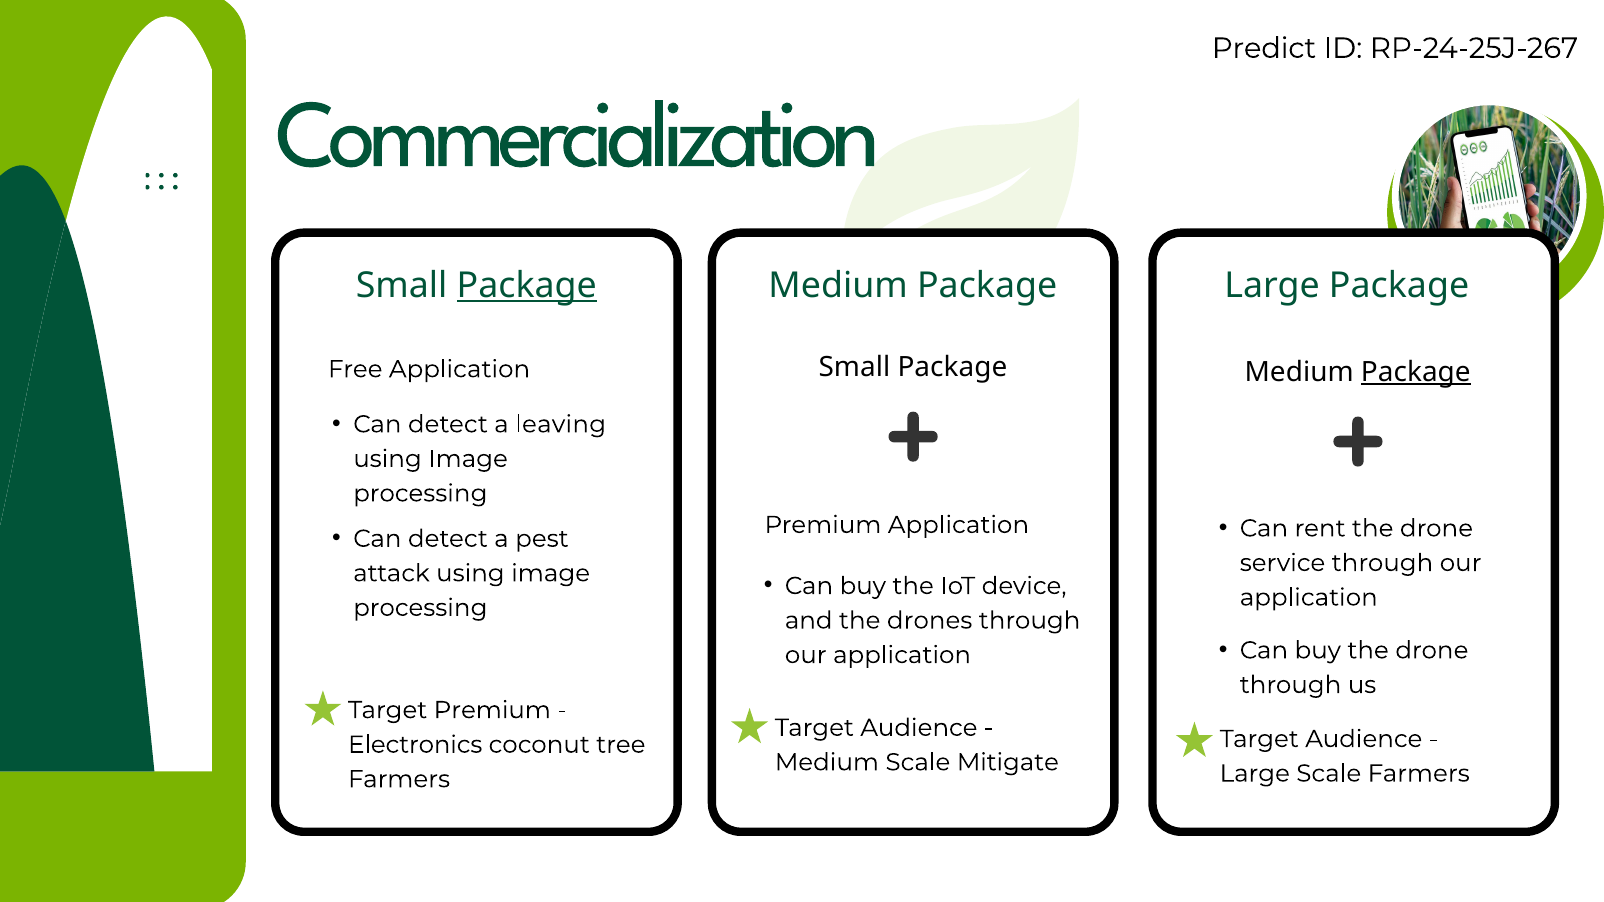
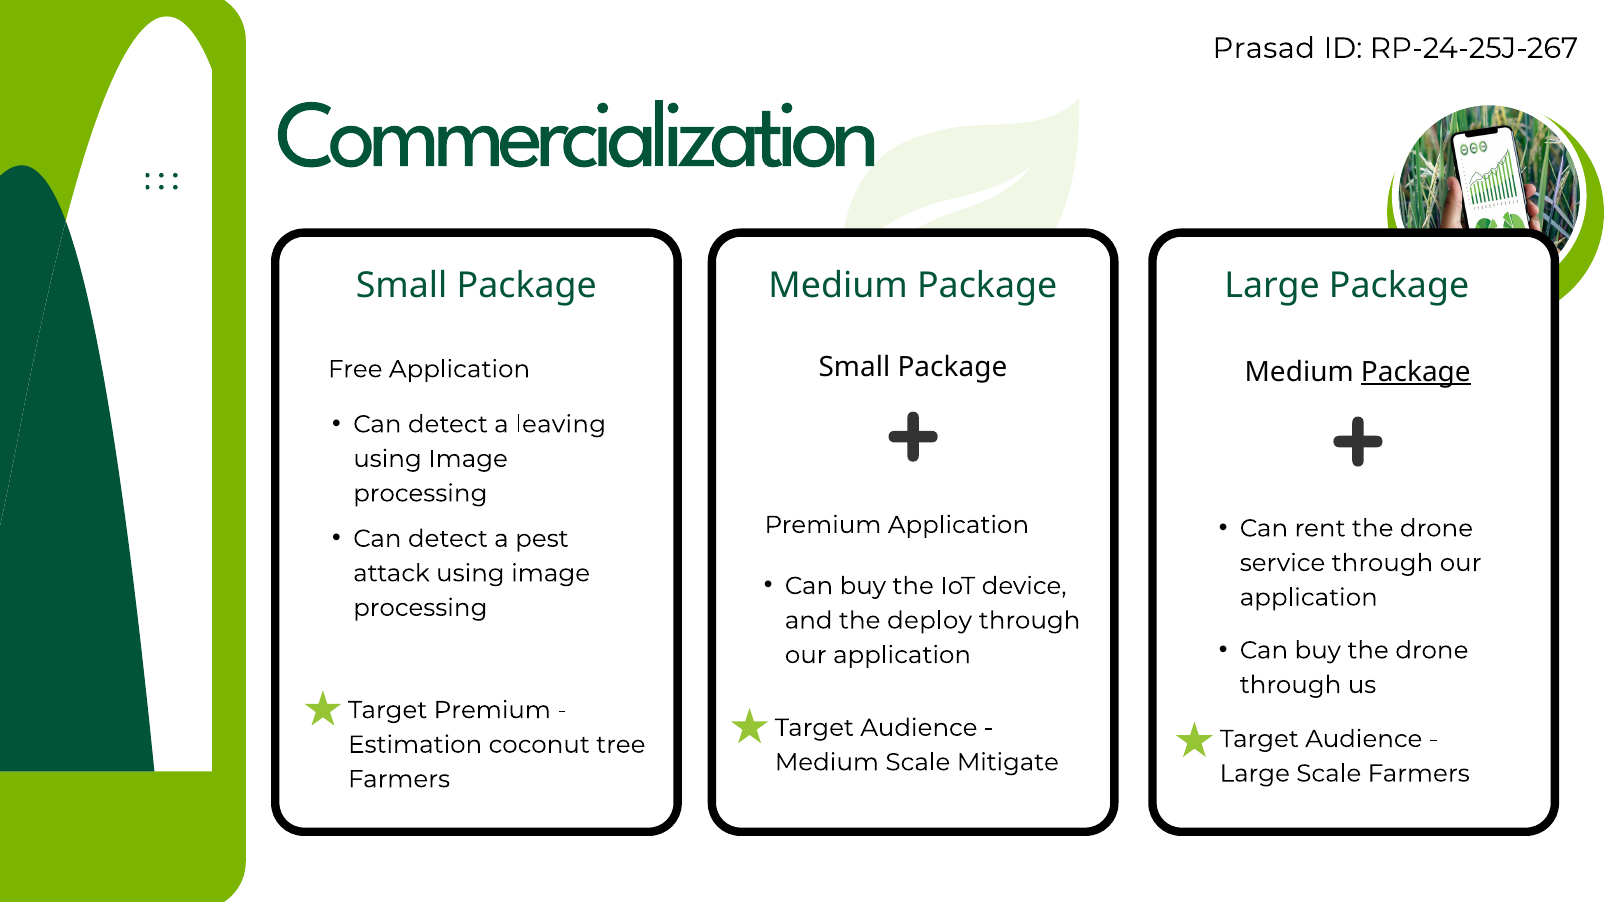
Predict: Predict -> Prasad
Package at (527, 285) underline: present -> none
drones: drones -> deploy
Electronics: Electronics -> Estimation
